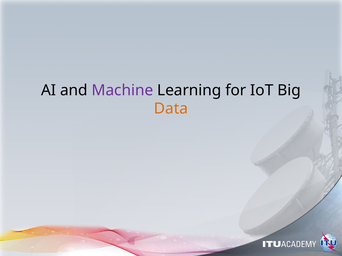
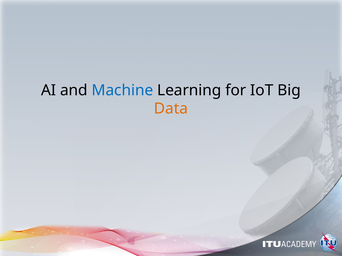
Machine colour: purple -> blue
